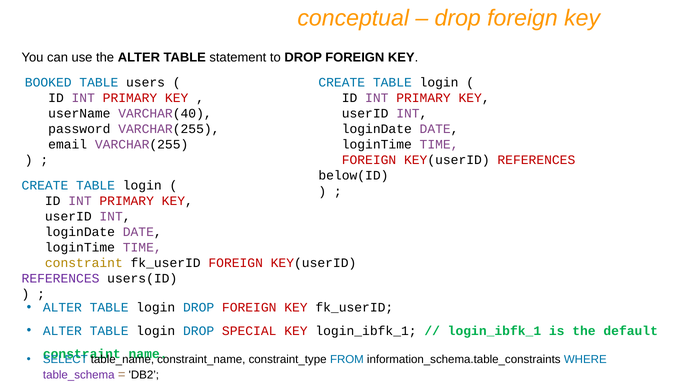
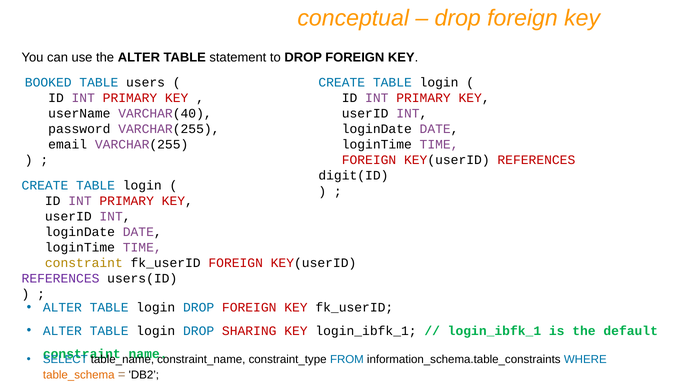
below(ID: below(ID -> digit(ID
SPECIAL: SPECIAL -> SHARING
table_schema colour: purple -> orange
